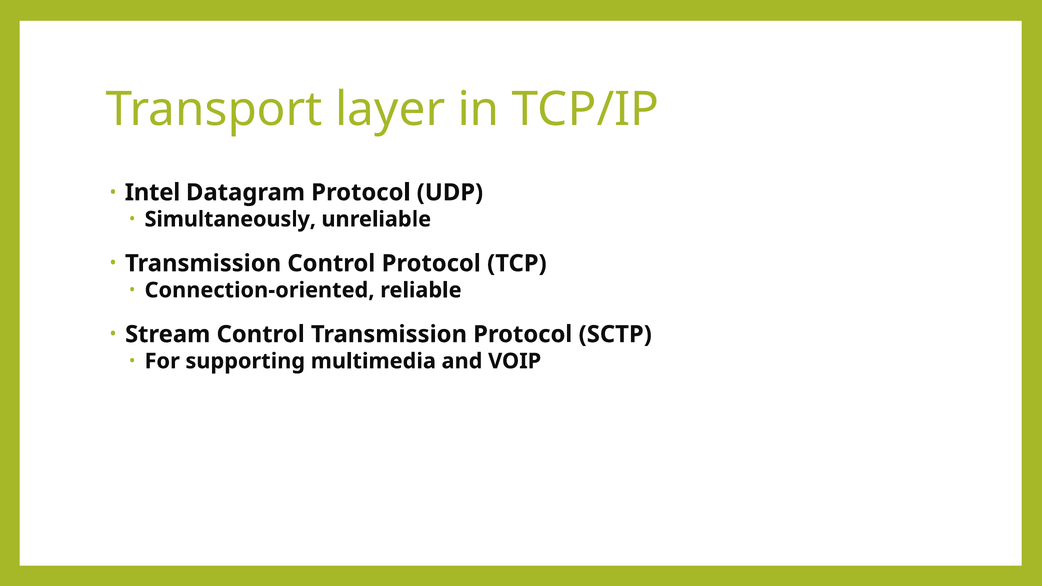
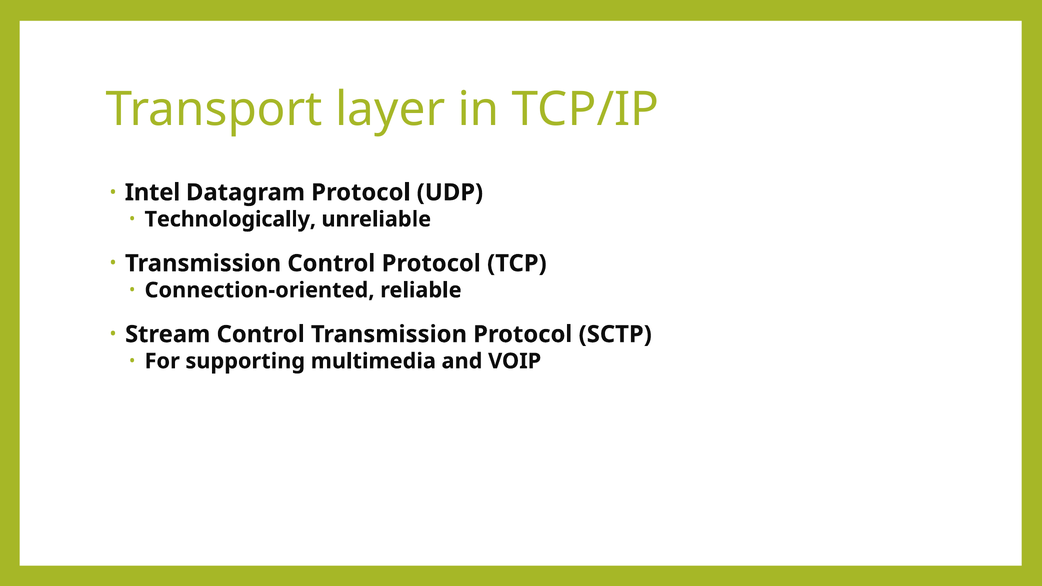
Simultaneously: Simultaneously -> Technologically
